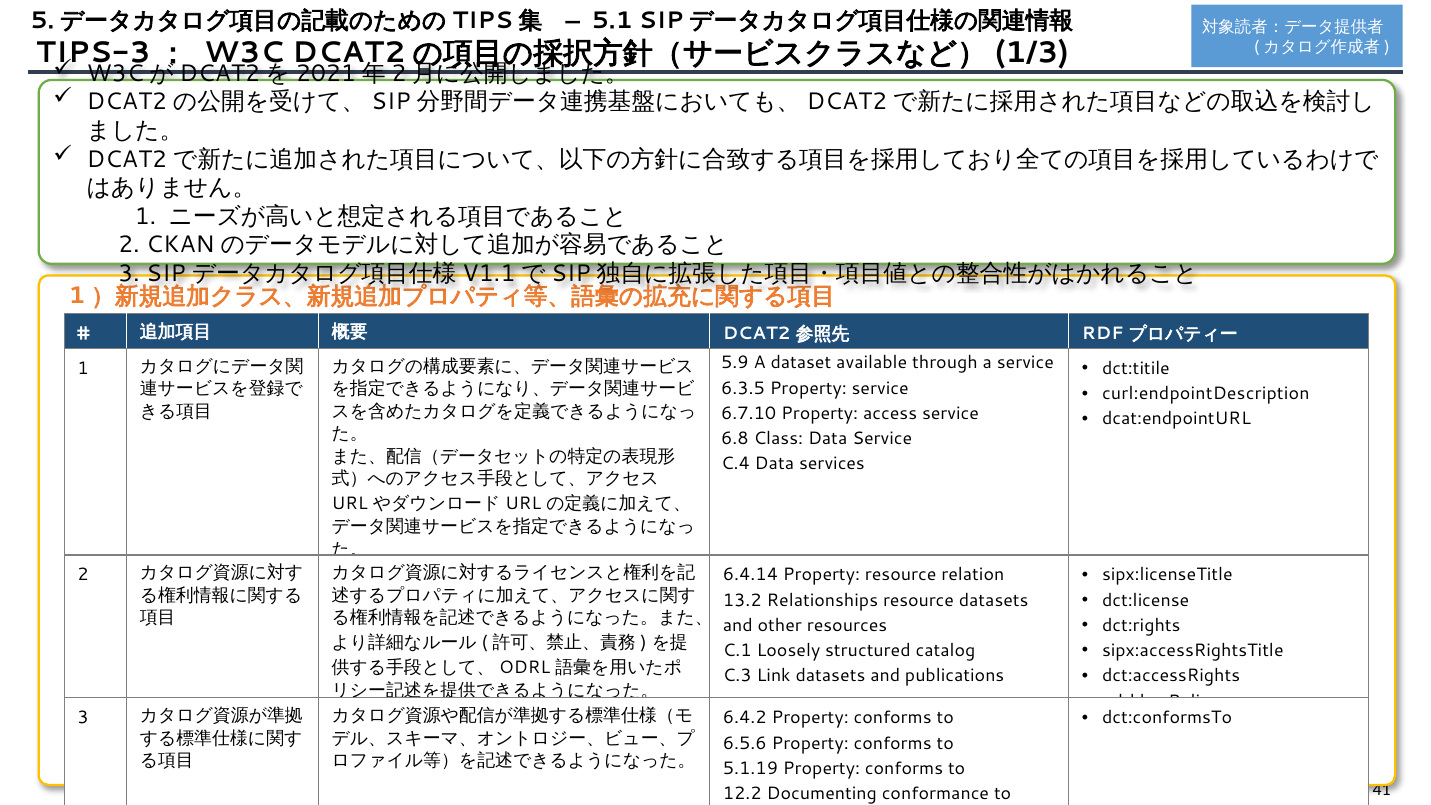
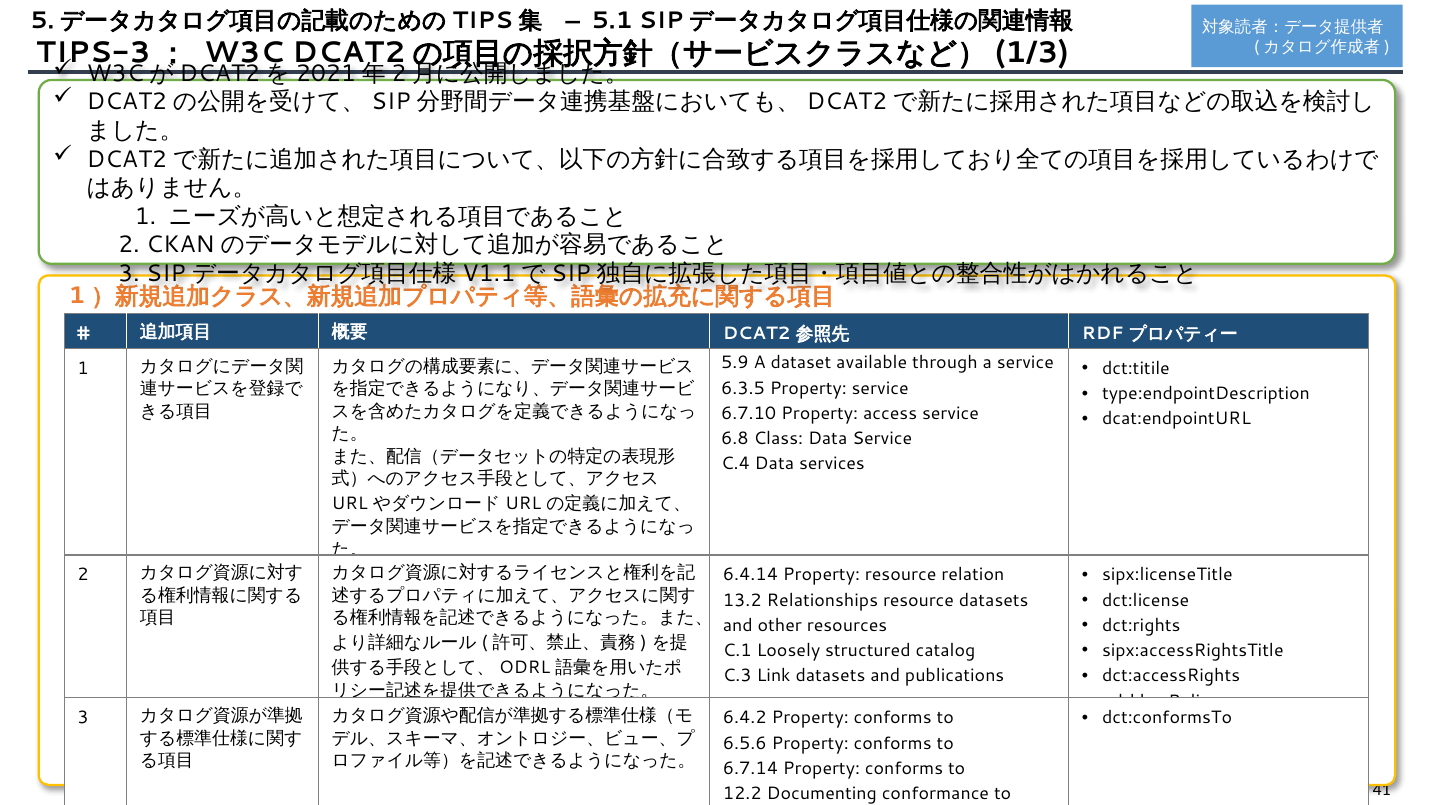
curl:endpointDescription: curl:endpointDescription -> type:endpointDescription
5.1.19: 5.1.19 -> 6.7.14
